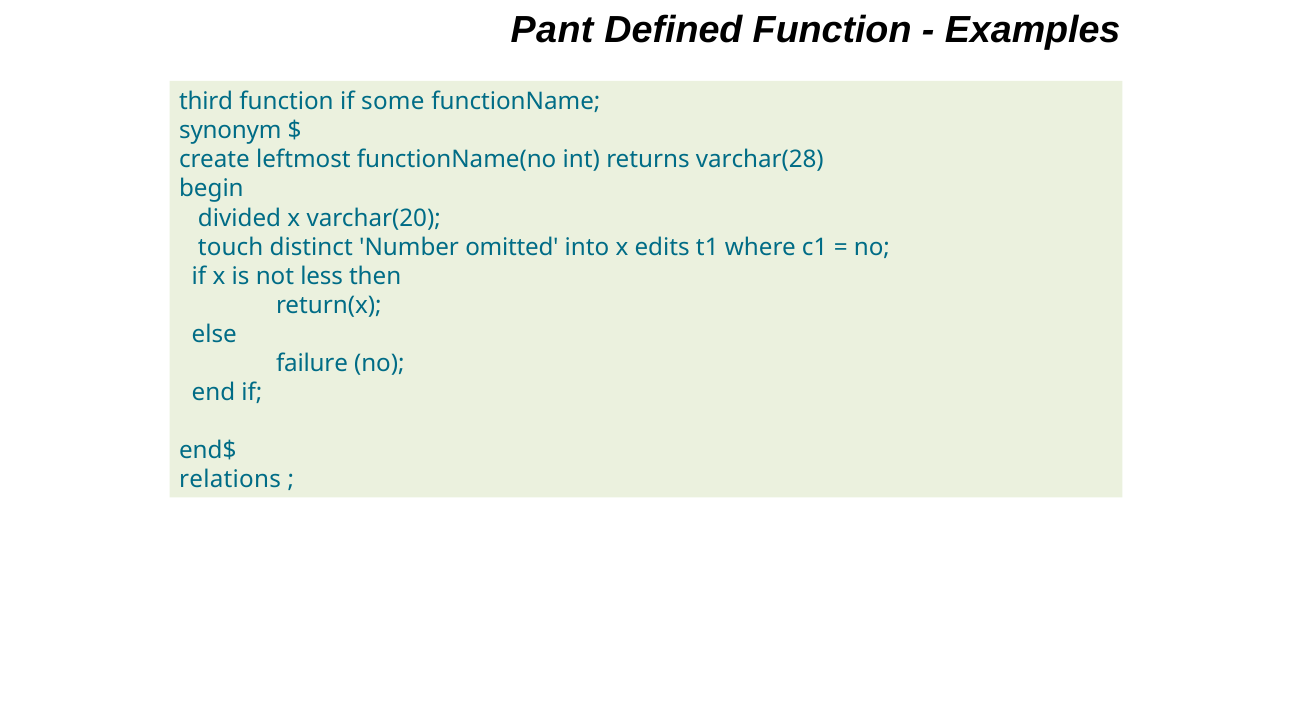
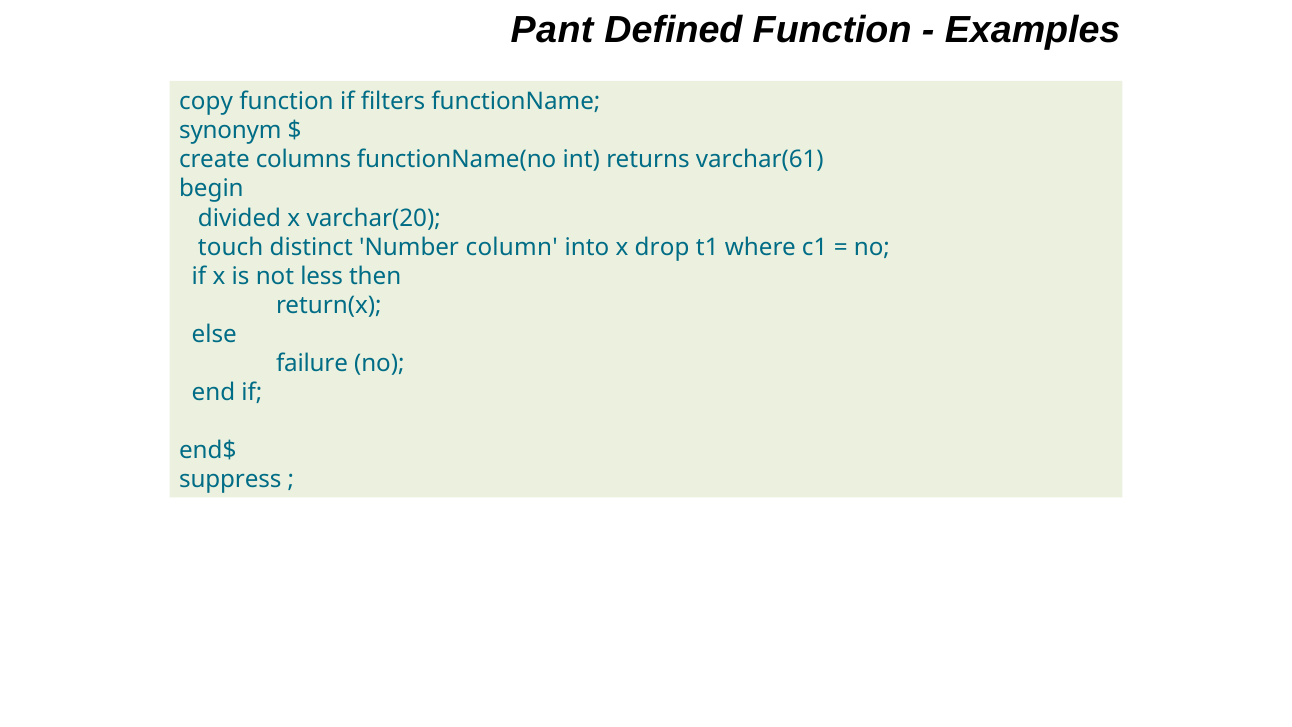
third: third -> copy
some: some -> filters
leftmost: leftmost -> columns
varchar(28: varchar(28 -> varchar(61
omitted: omitted -> column
edits: edits -> drop
relations: relations -> suppress
